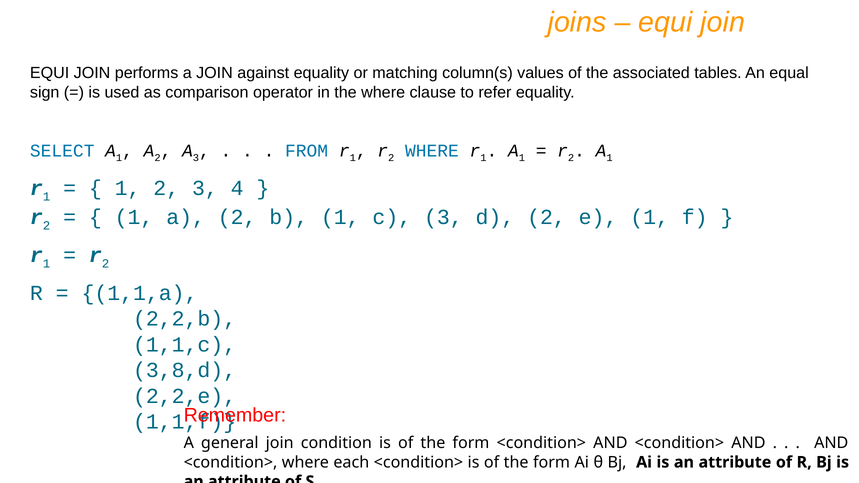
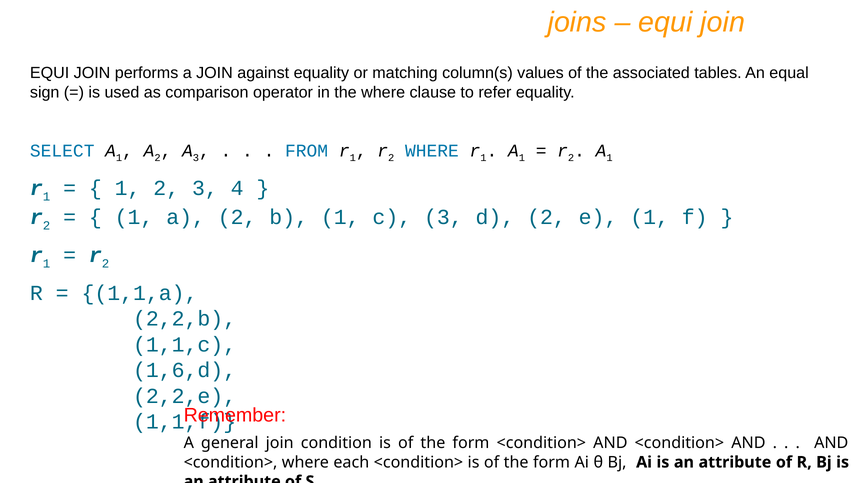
3,8,d: 3,8,d -> 1,6,d
